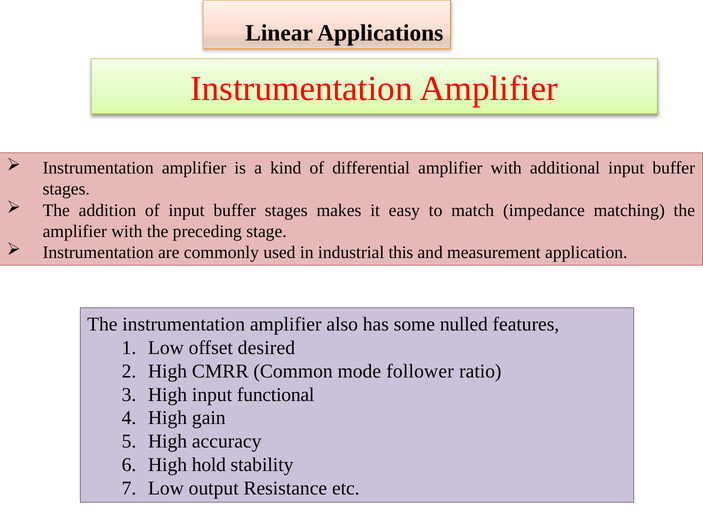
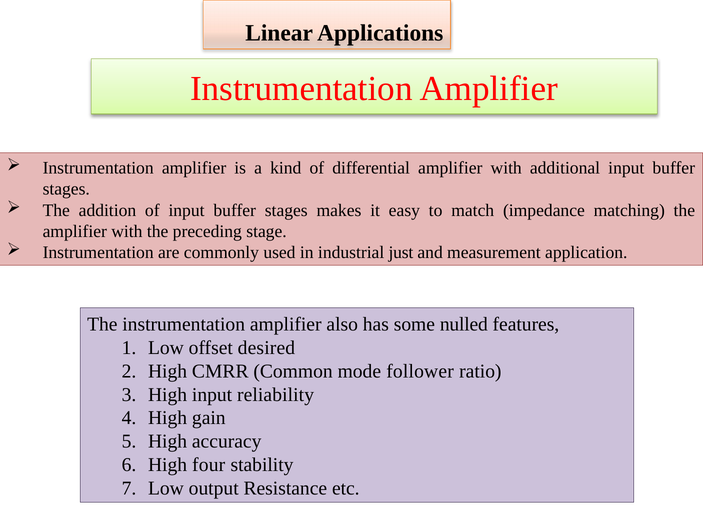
this: this -> just
functional: functional -> reliability
hold: hold -> four
